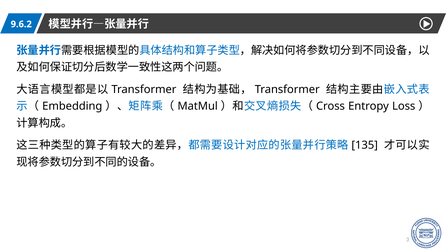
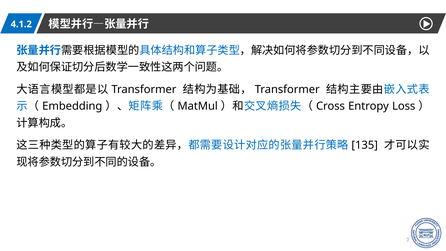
9.6.2: 9.6.2 -> 4.1.2
